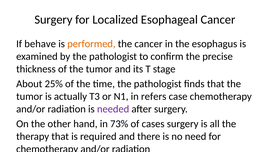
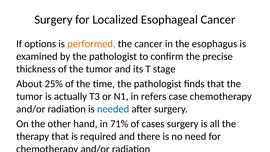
behave: behave -> options
needed colour: purple -> blue
73%: 73% -> 71%
